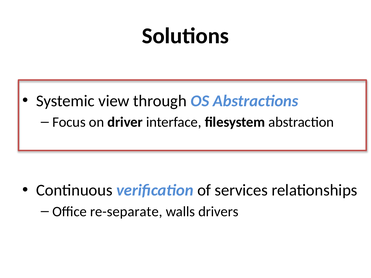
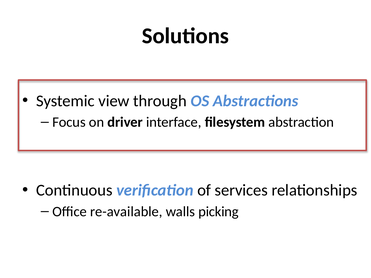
re-separate: re-separate -> re-available
drivers: drivers -> picking
